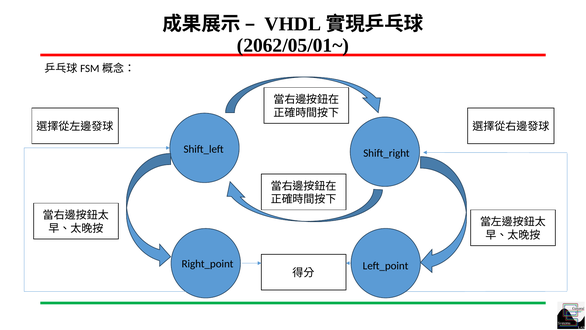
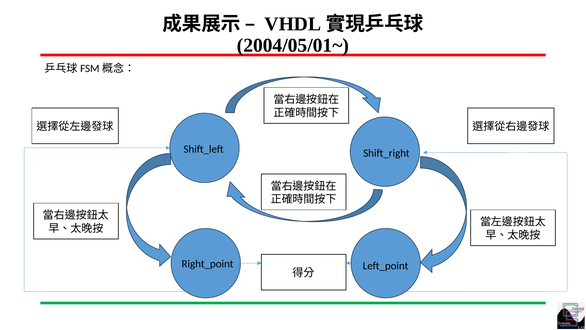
2062/05/01~: 2062/05/01~ -> 2004/05/01~
